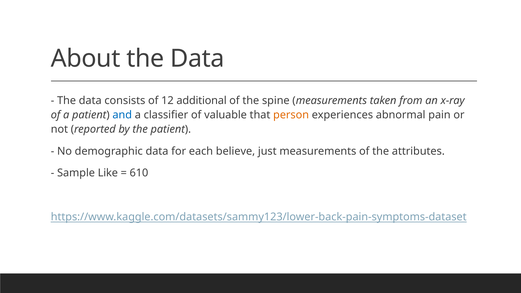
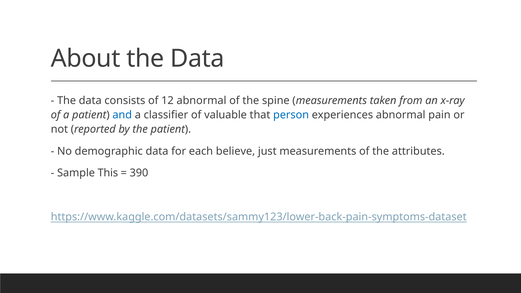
12 additional: additional -> abnormal
person colour: orange -> blue
Like: Like -> This
610: 610 -> 390
